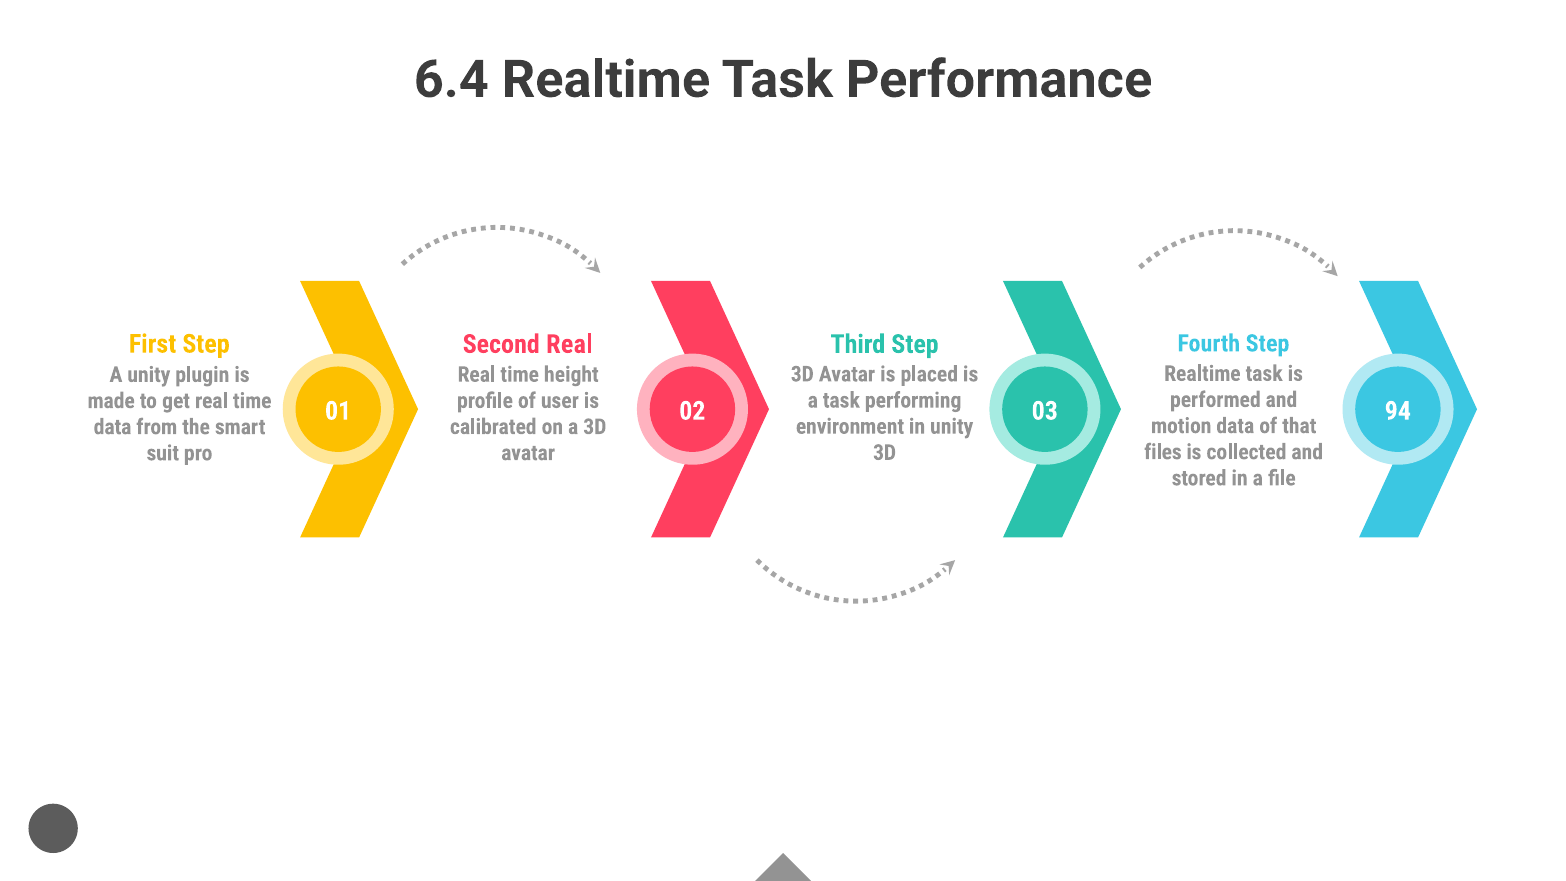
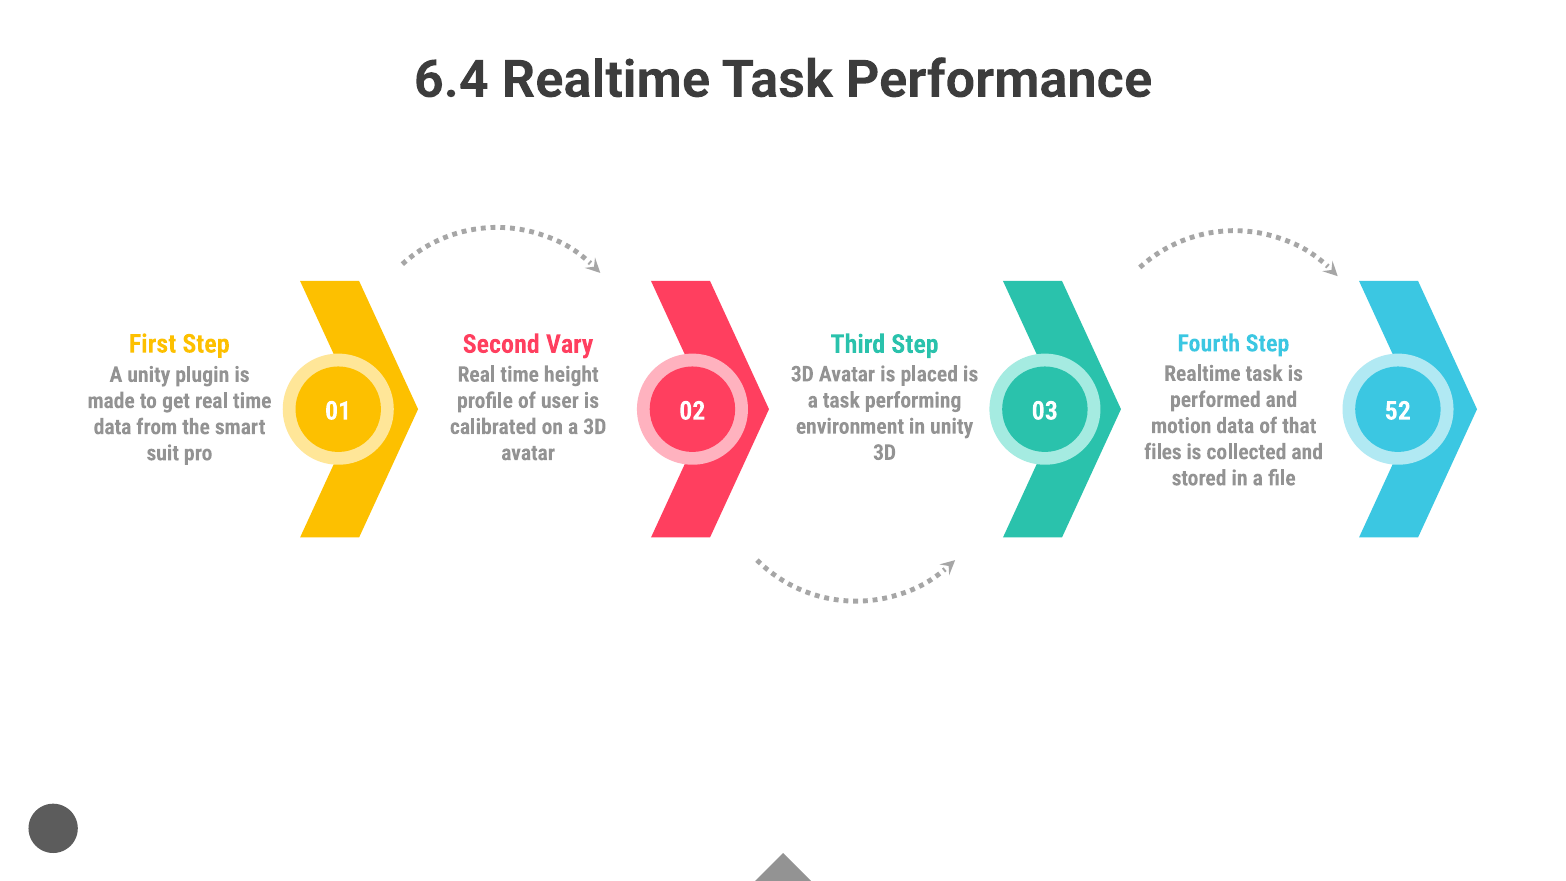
Second Real: Real -> Vary
94: 94 -> 52
